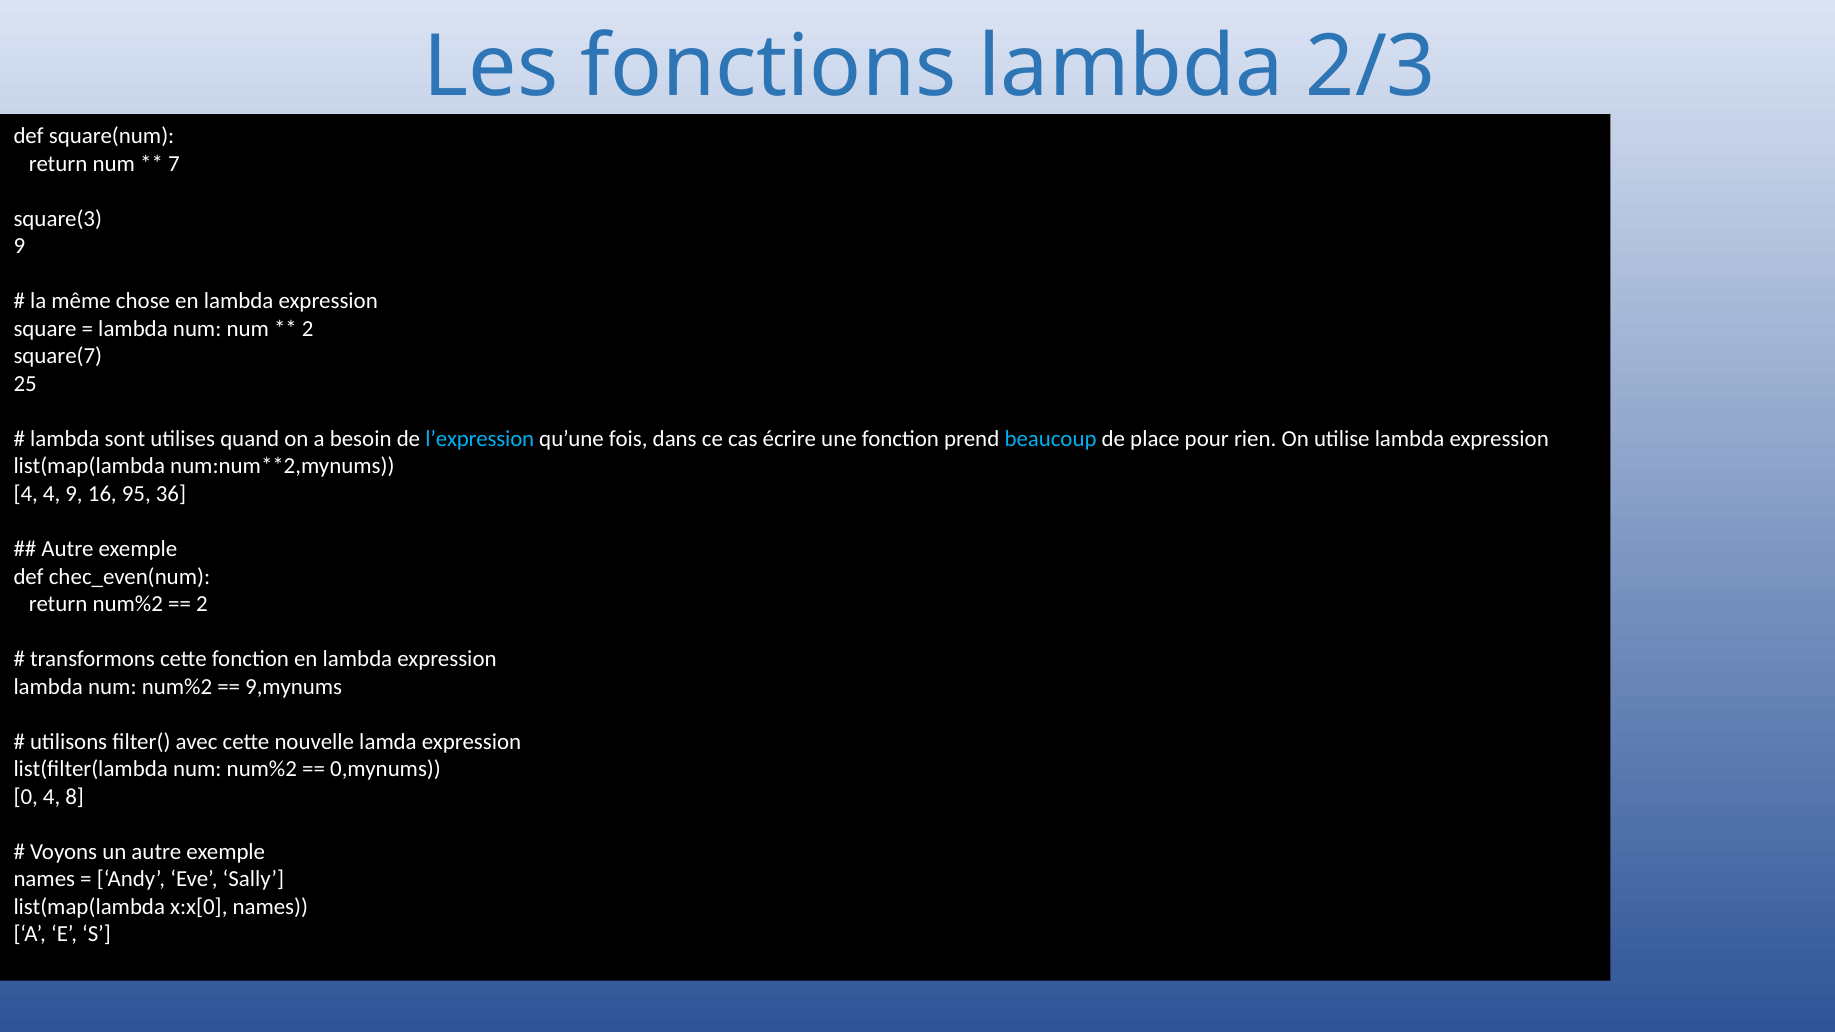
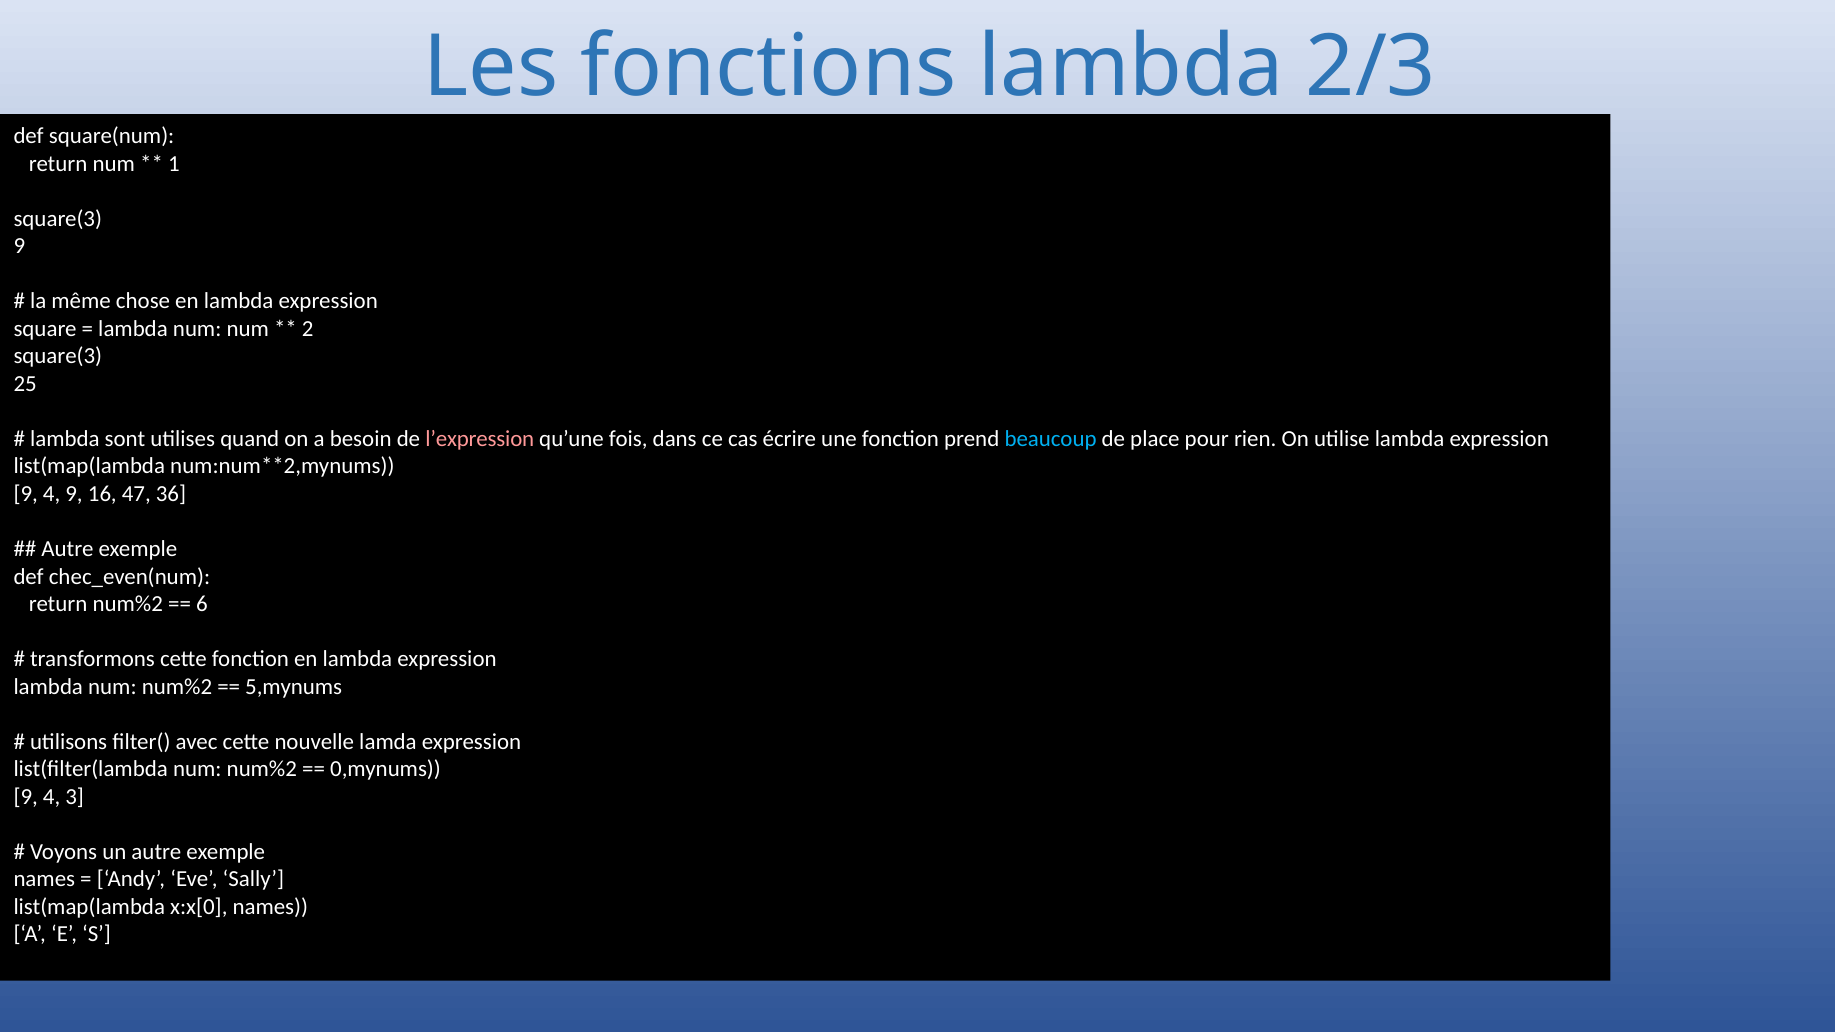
7: 7 -> 1
square(7 at (58, 356): square(7 -> square(3
l’expression colour: light blue -> pink
4 at (26, 494): 4 -> 9
95: 95 -> 47
2 at (202, 604): 2 -> 6
9,mynums: 9,mynums -> 5,mynums
0 at (26, 797): 0 -> 9
8: 8 -> 3
